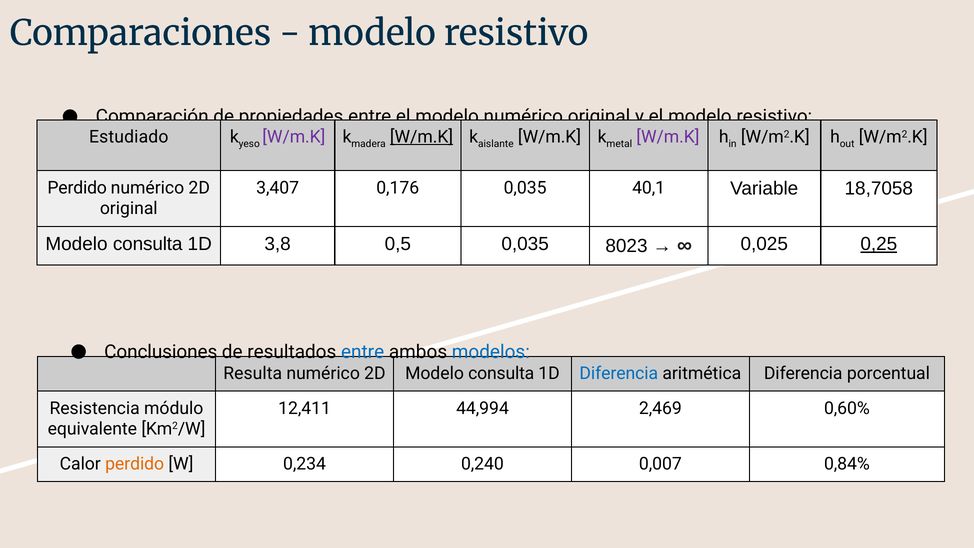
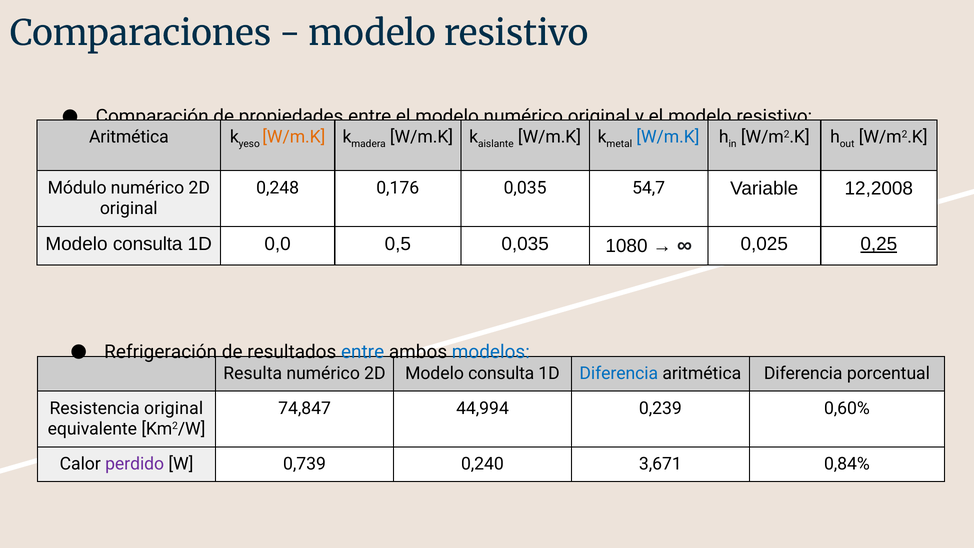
Estudiado at (129, 137): Estudiado -> Aritmética
W/m.K at (294, 137) colour: purple -> orange
W/m.K at (422, 137) underline: present -> none
W/m.K at (668, 137) colour: purple -> blue
Perdido at (77, 188): Perdido -> Módulo
3,407: 3,407 -> 0,248
40,1: 40,1 -> 54,7
18,7058: 18,7058 -> 12,2008
3,8: 3,8 -> 0,0
8023: 8023 -> 1080
Conclusiones: Conclusiones -> Refrigeración
Resistencia módulo: módulo -> original
12,411: 12,411 -> 74,847
2,469: 2,469 -> 0,239
perdido at (135, 464) colour: orange -> purple
0,234: 0,234 -> 0,739
0,007: 0,007 -> 3,671
